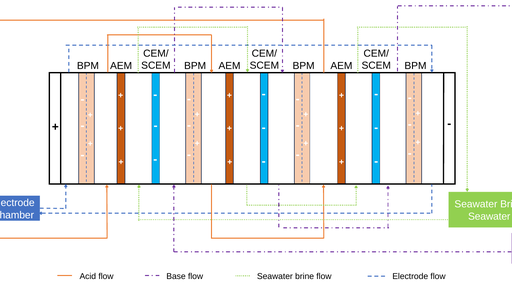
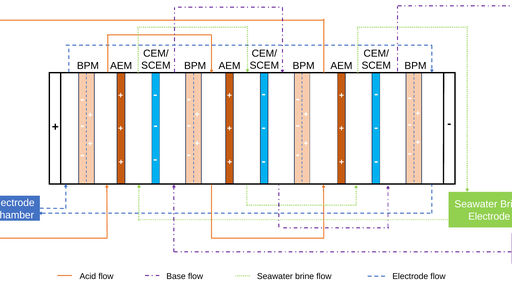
Seawater at (489, 216): Seawater -> Electrode
